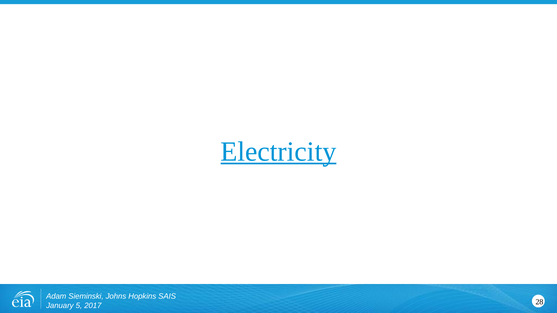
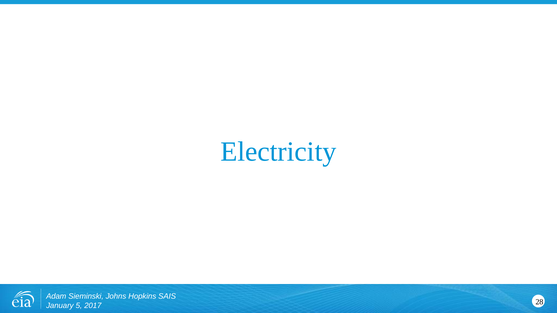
Electricity underline: present -> none
